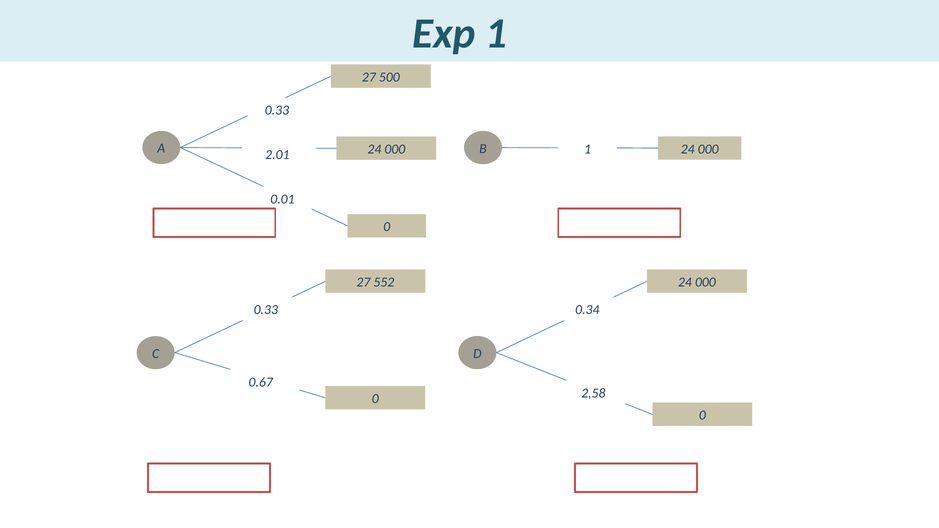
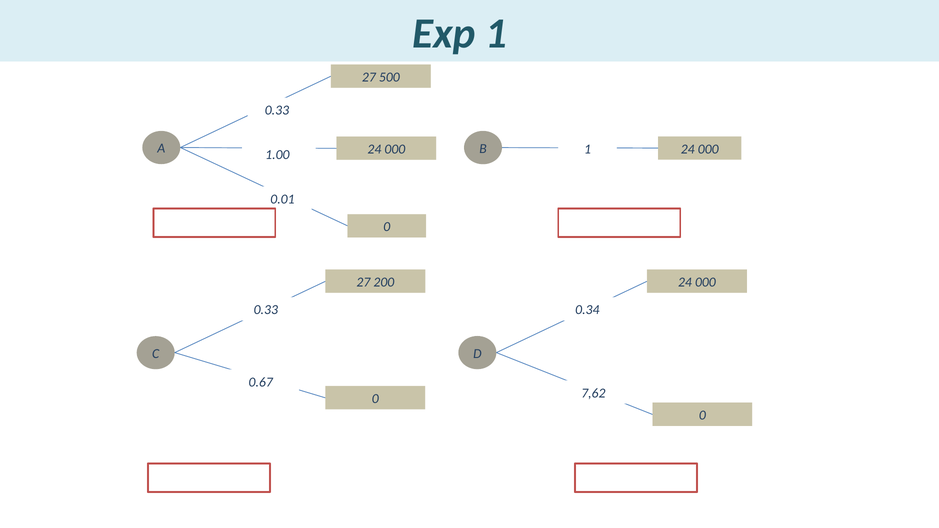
2.01: 2.01 -> 1.00
552: 552 -> 200
2,58: 2,58 -> 7,62
